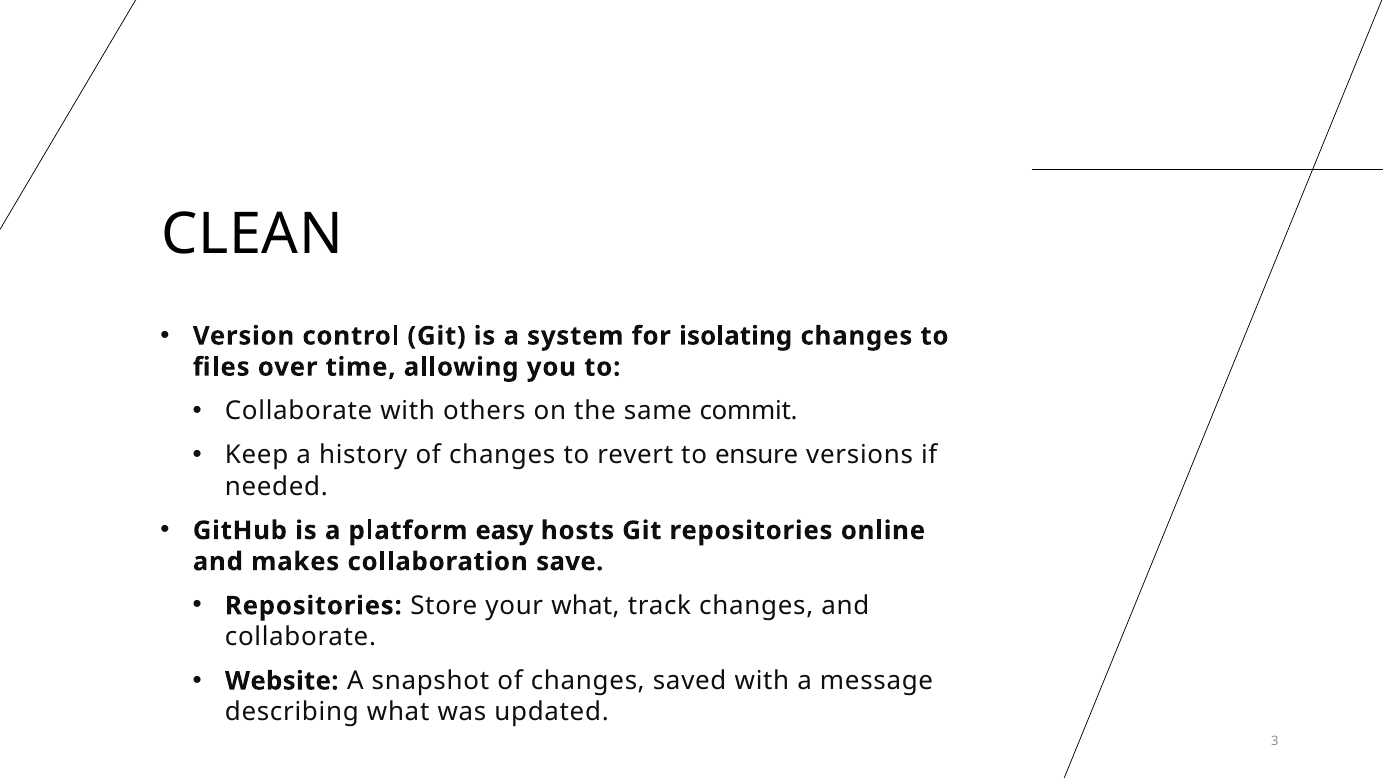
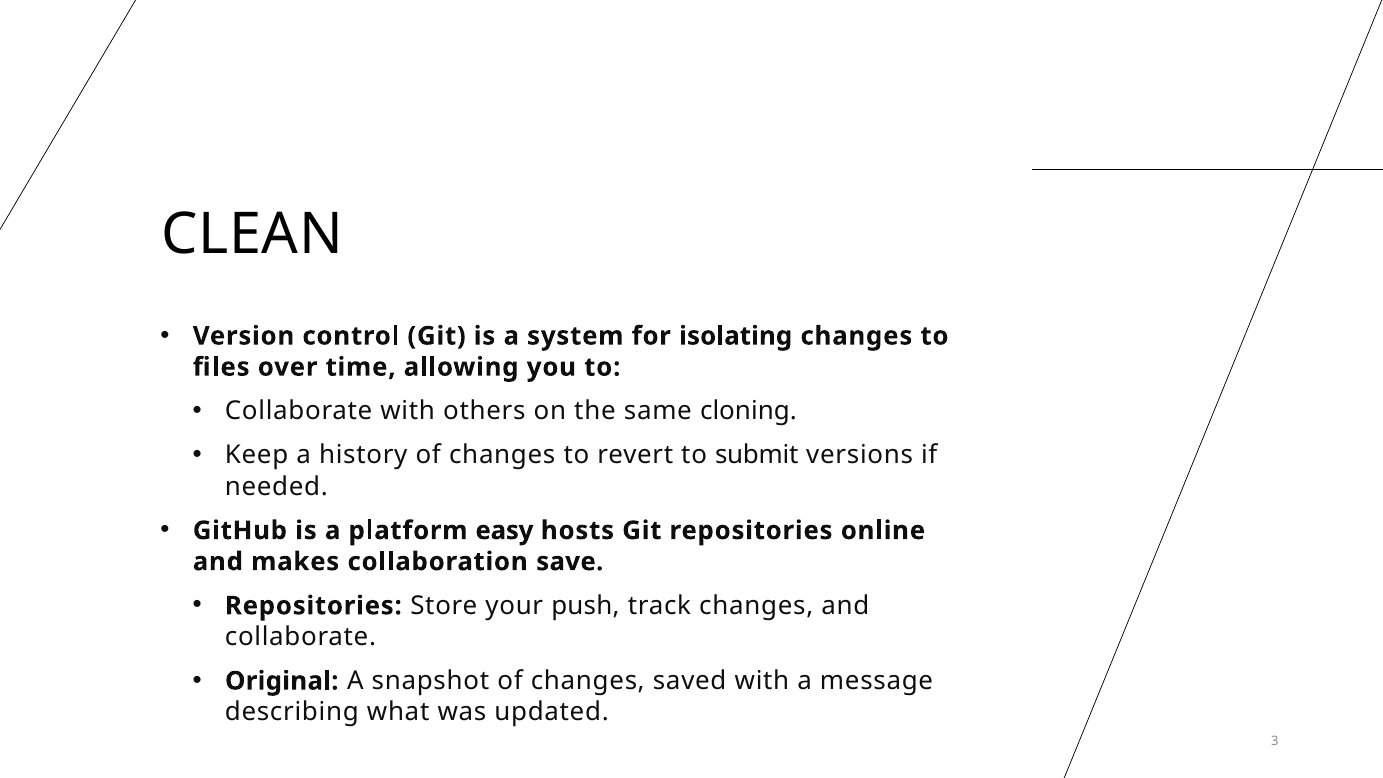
commit: commit -> cloning
ensure: ensure -> submit
your what: what -> push
Website: Website -> Original
